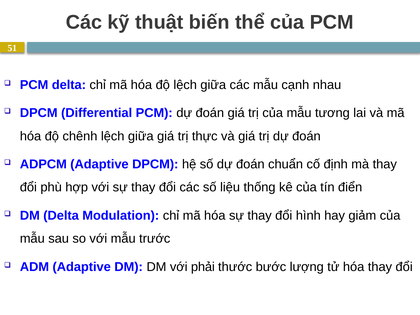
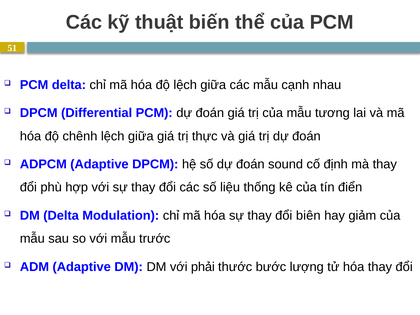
chuẩn: chuẩn -> sound
hình: hình -> biên
